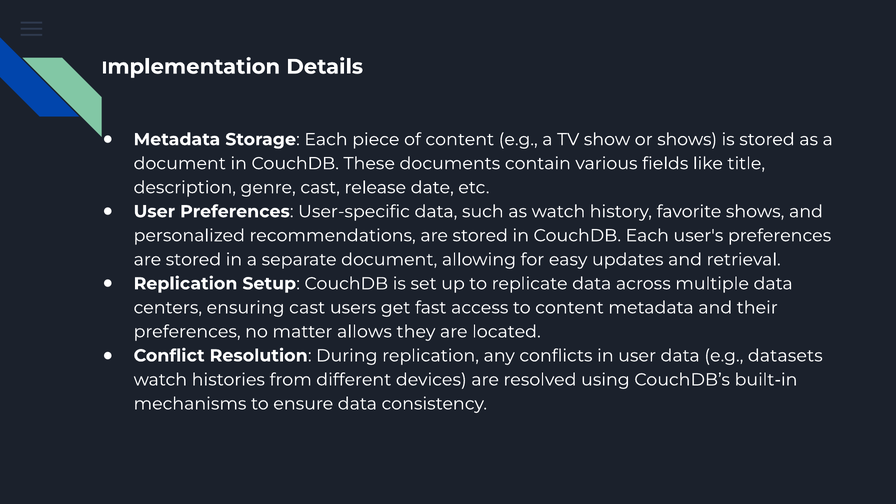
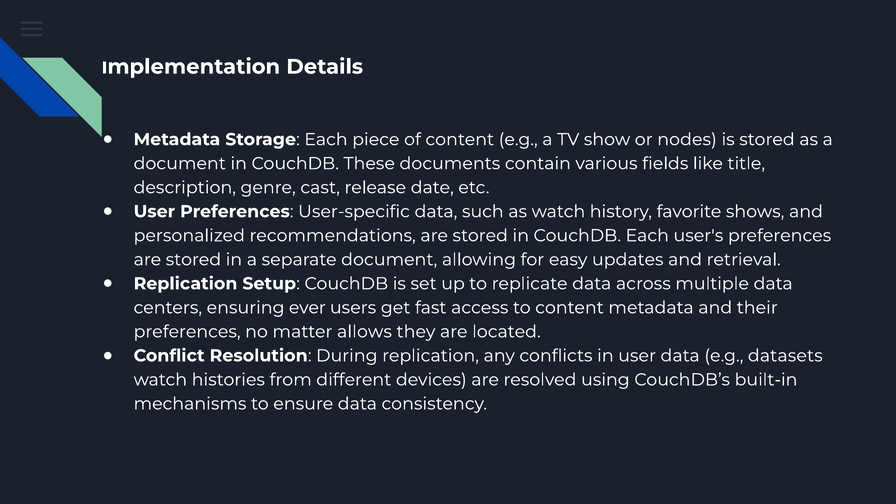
or shows: shows -> nodes
ensuring cast: cast -> ever
